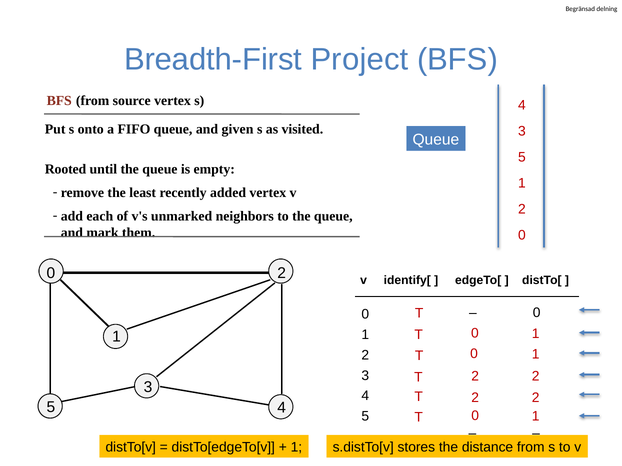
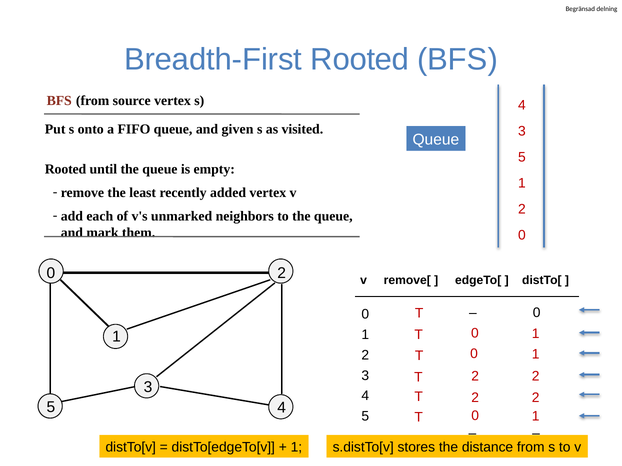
Breadth-First Project: Project -> Rooted
identify[: identify[ -> remove[
